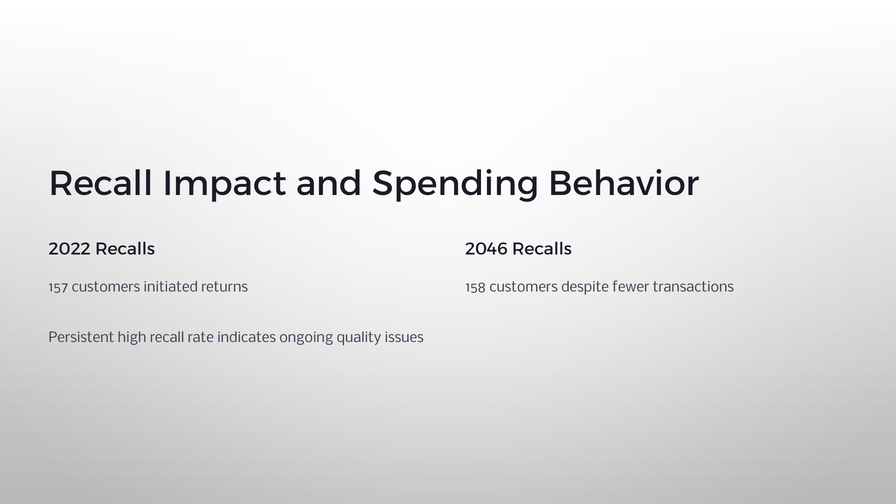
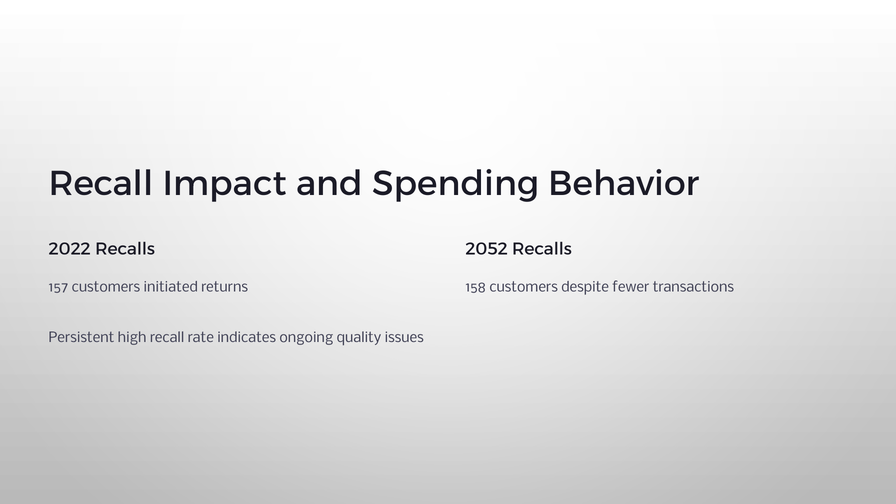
2046: 2046 -> 2052
